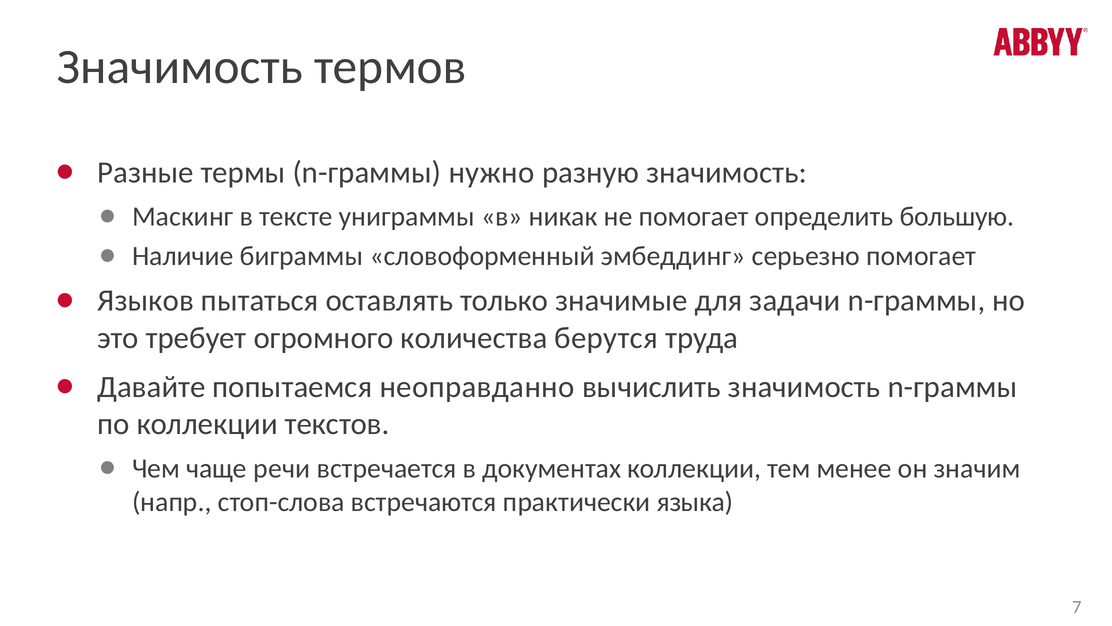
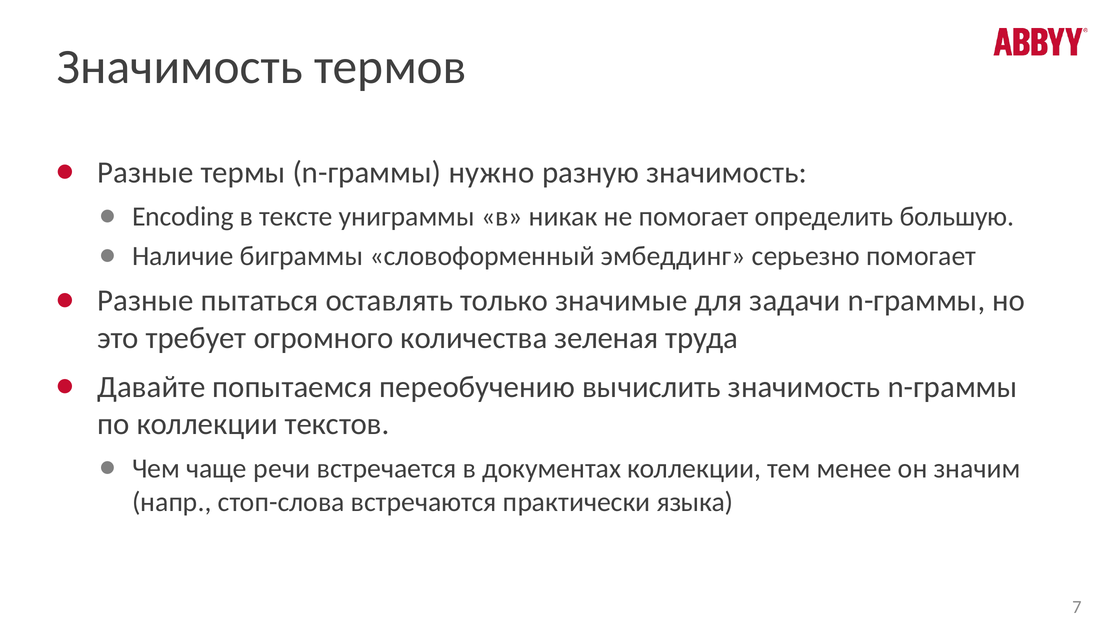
Маскинг: Маскинг -> Encoding
Языков at (146, 300): Языков -> Разные
берутся: берутся -> зеленая
неоправданно: неоправданно -> переобучению
